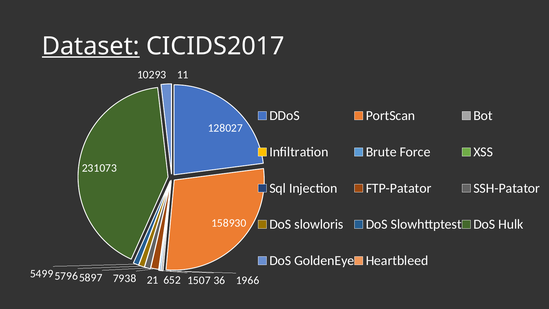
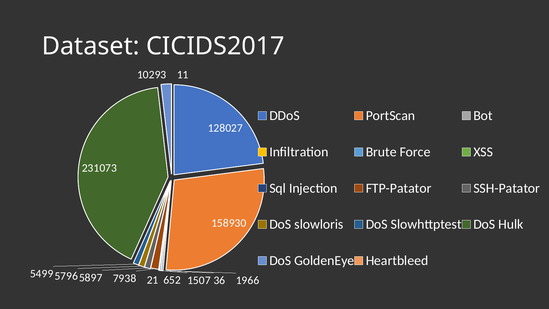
Dataset underline: present -> none
